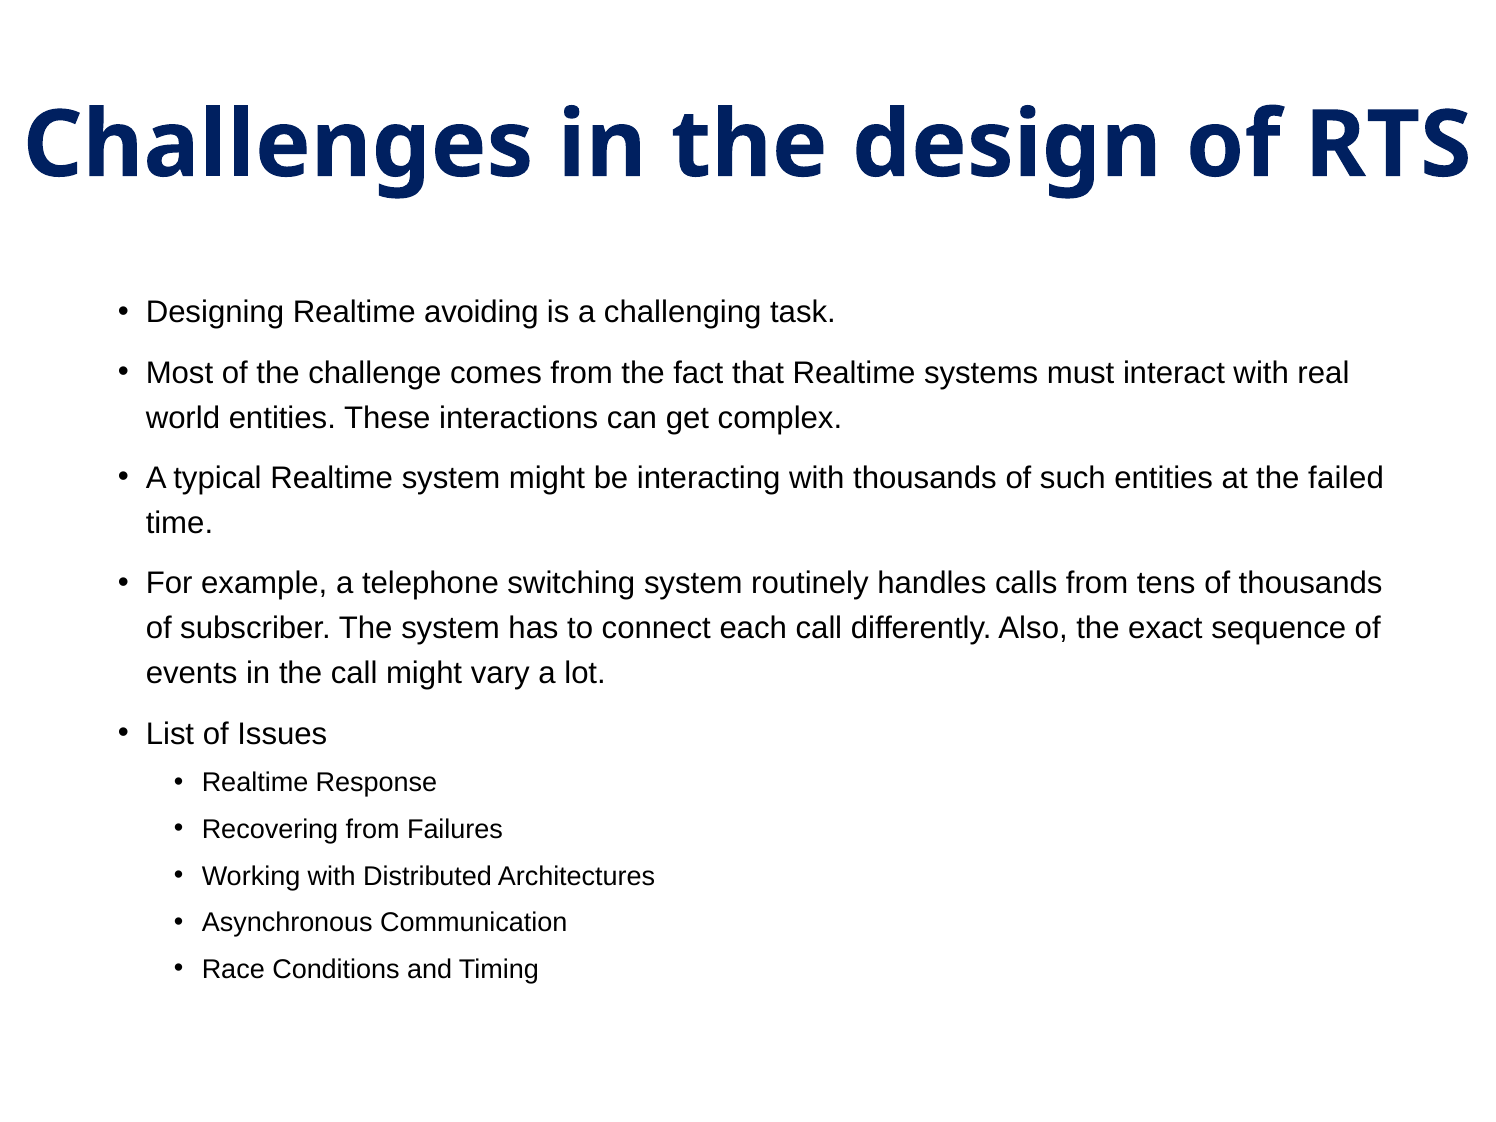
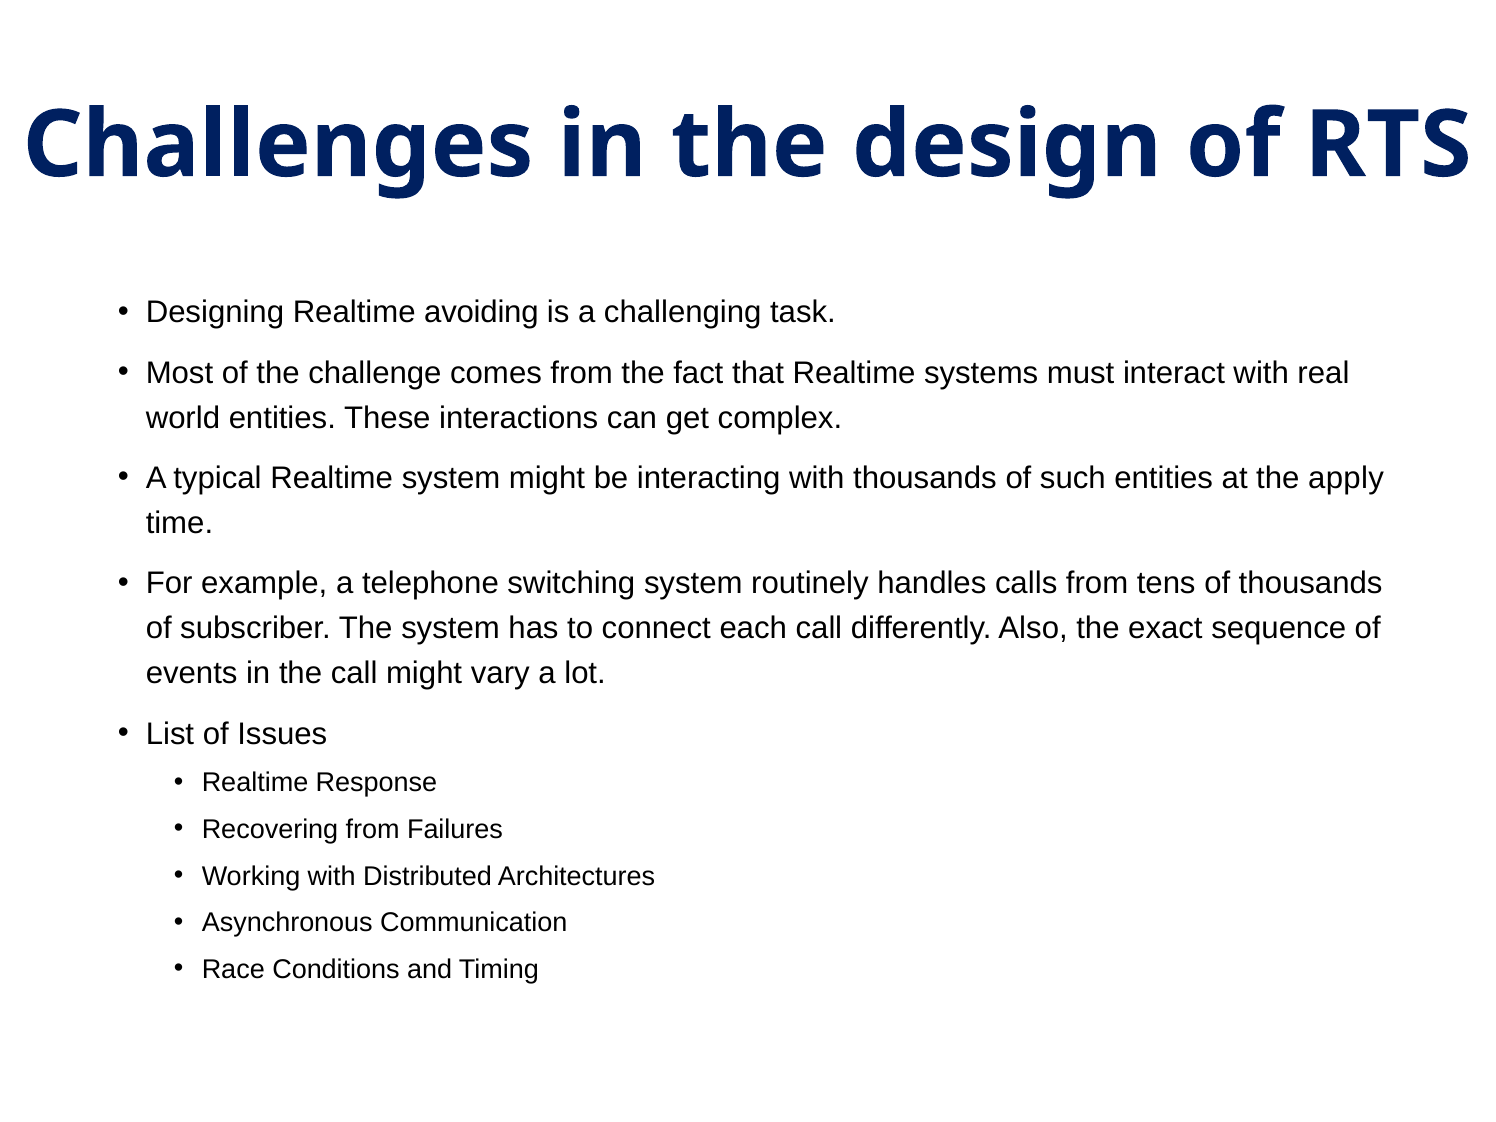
failed: failed -> apply
